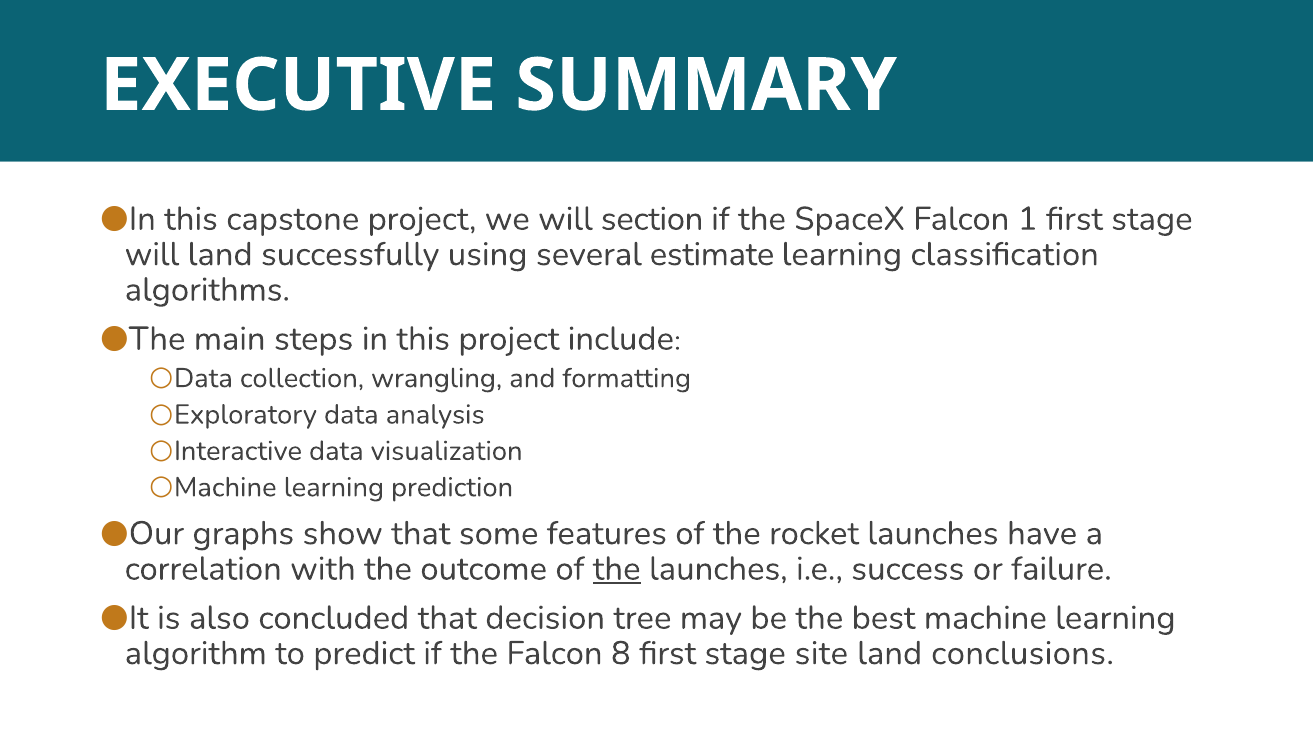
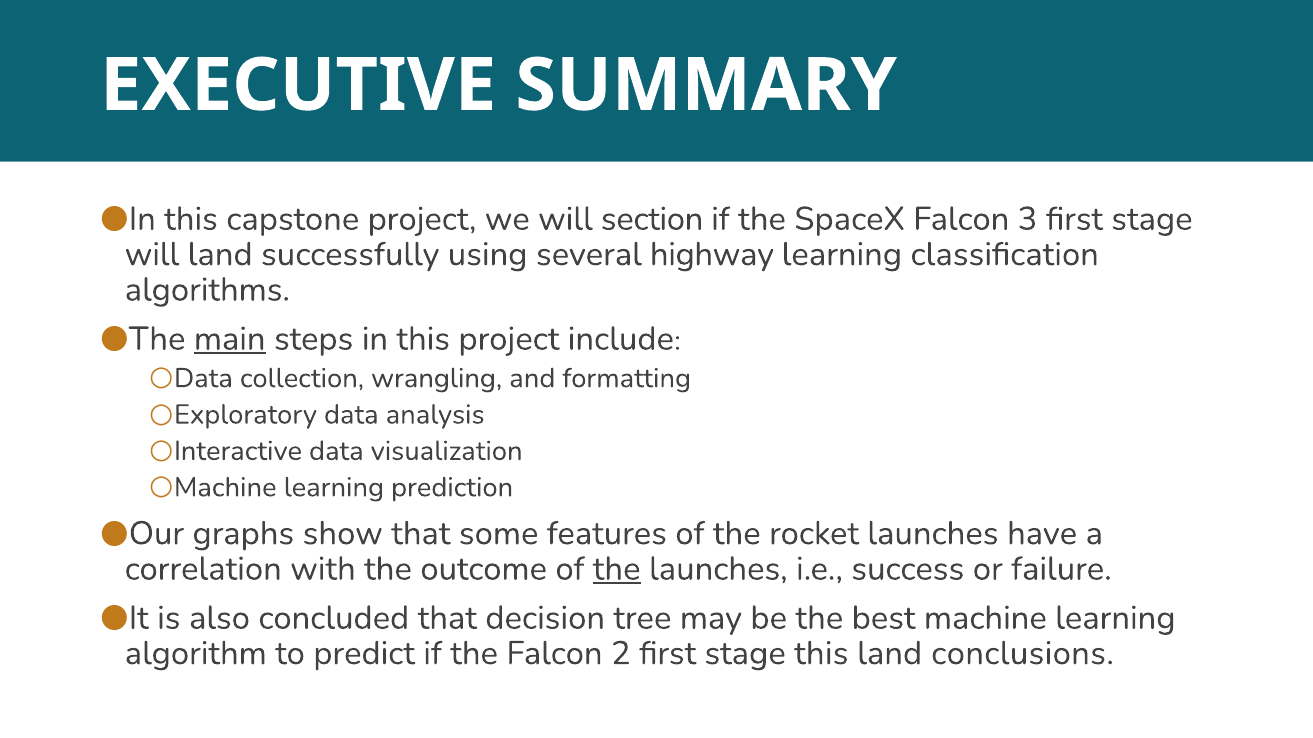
1: 1 -> 3
estimate: estimate -> highway
main underline: none -> present
8: 8 -> 2
stage site: site -> this
